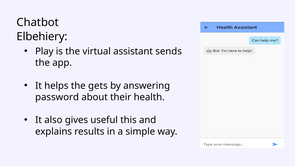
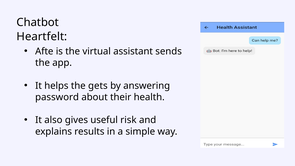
Elbehiery: Elbehiery -> Heartfelt
Play: Play -> Afte
this: this -> risk
